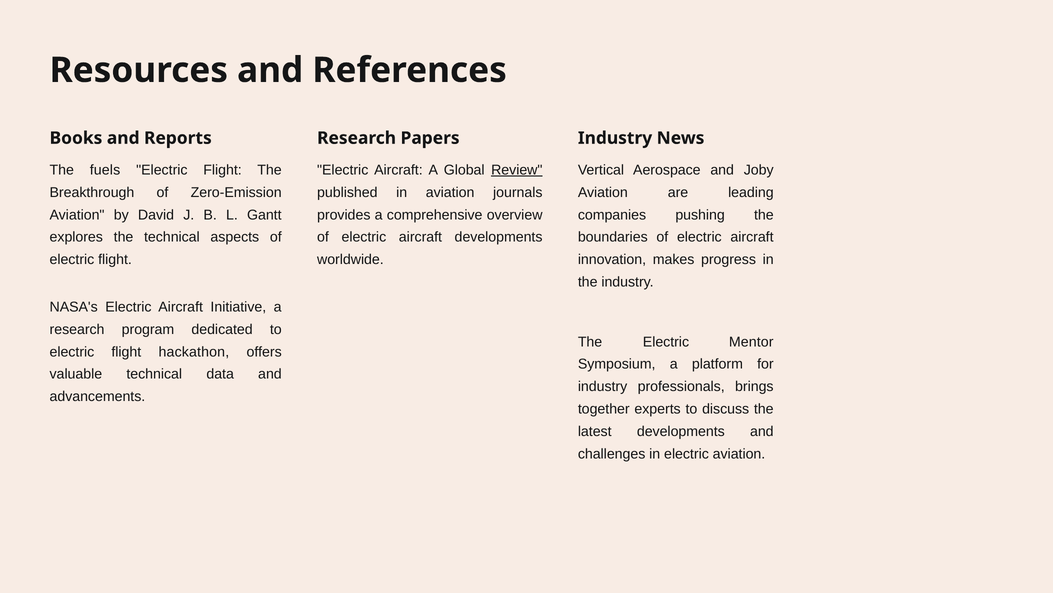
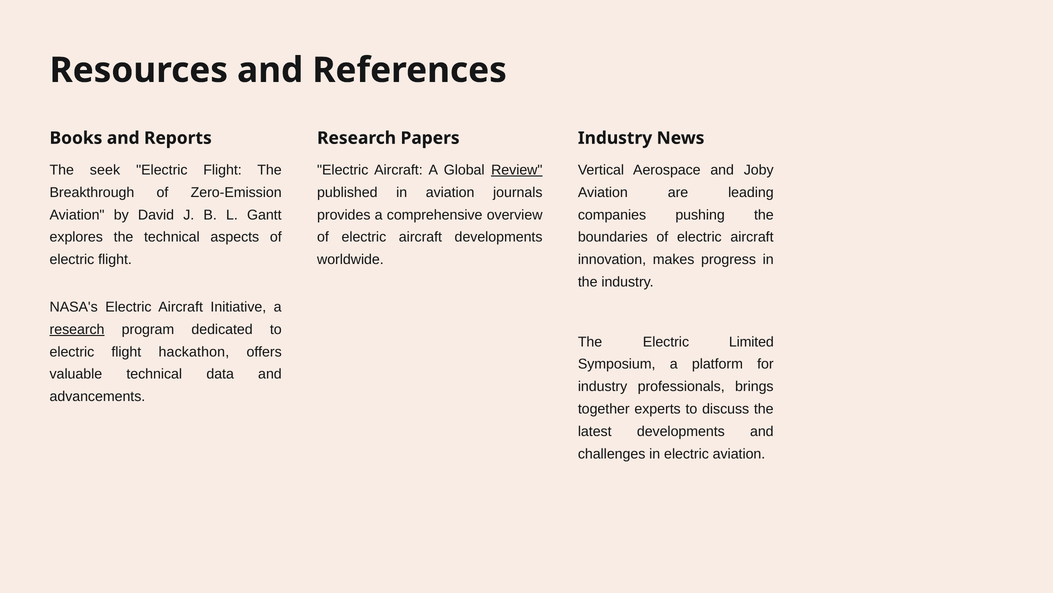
fuels: fuels -> seek
research at (77, 329) underline: none -> present
Mentor: Mentor -> Limited
